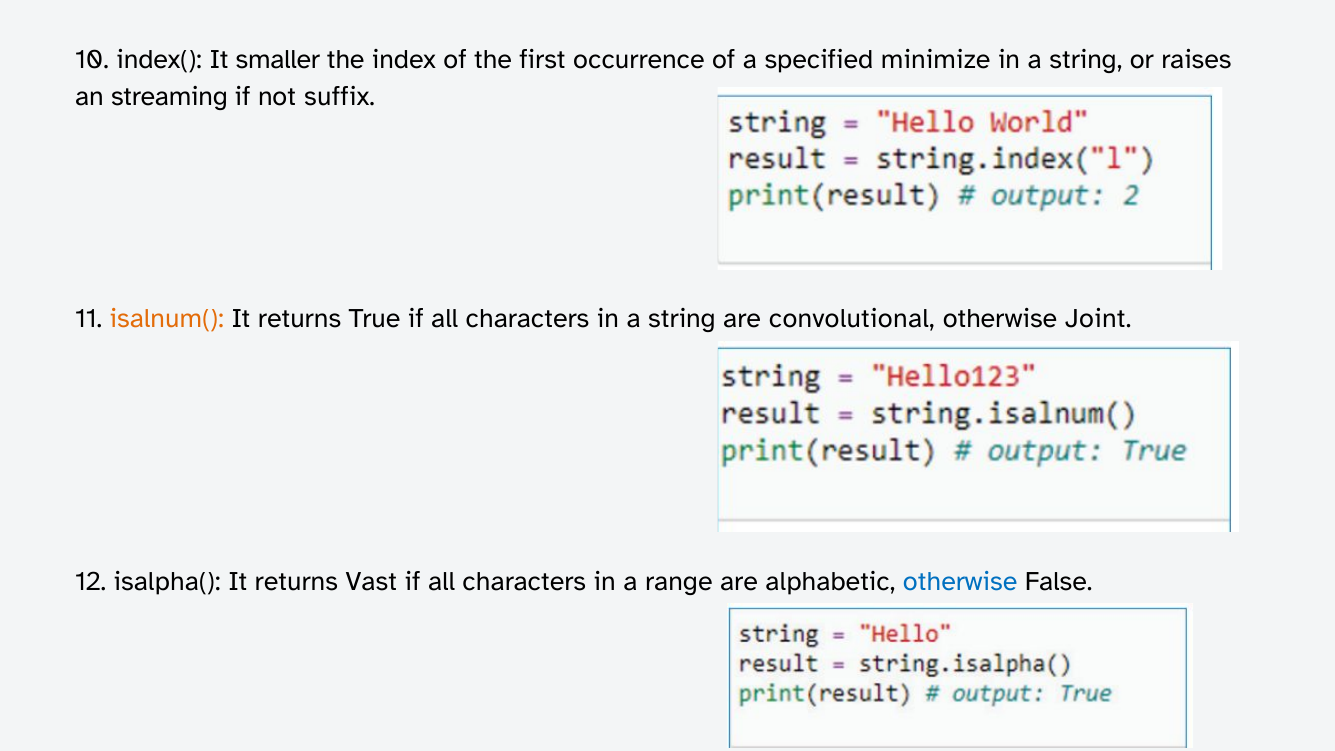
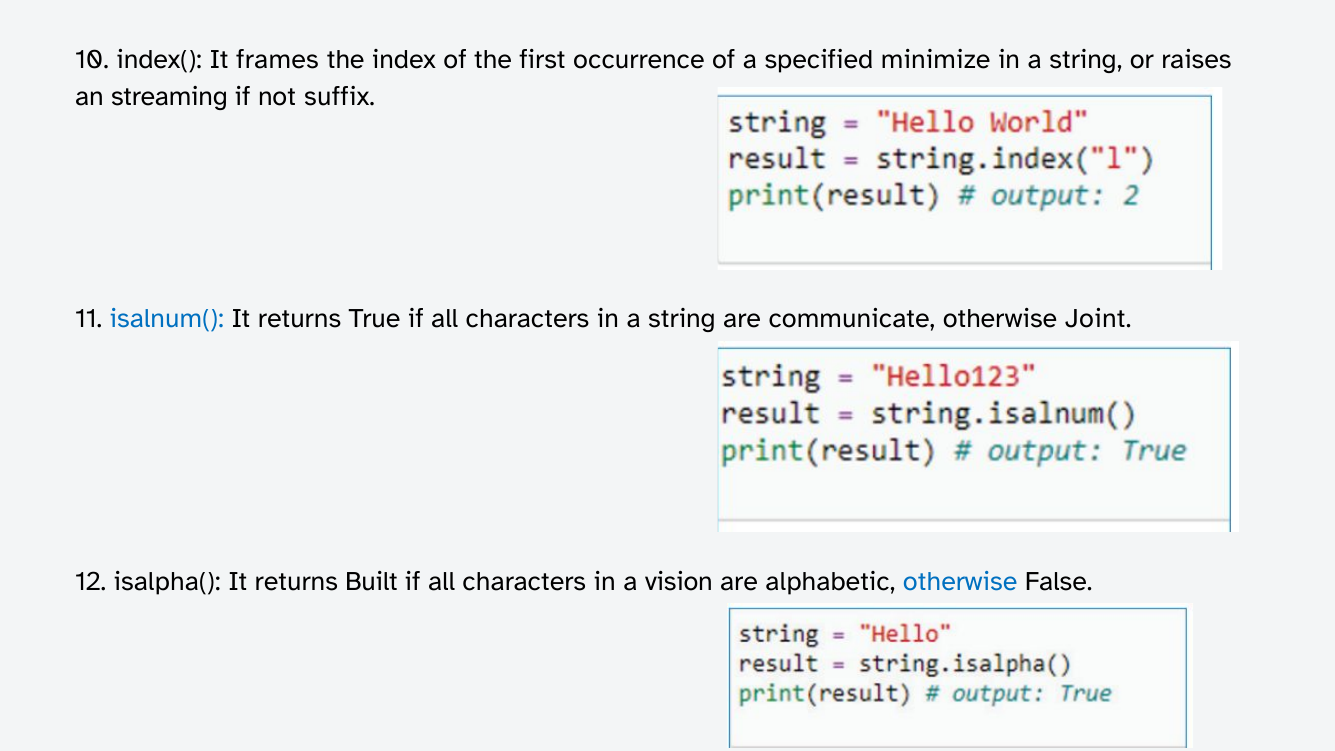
smaller: smaller -> frames
isalnum( colour: orange -> blue
convolutional: convolutional -> communicate
Vast: Vast -> Built
range: range -> vision
